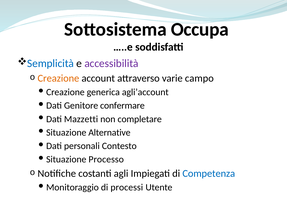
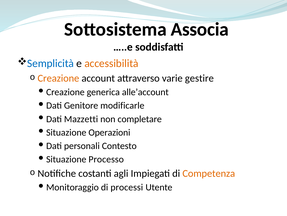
Occupa: Occupa -> Associa
accessibilità colour: purple -> orange
campo: campo -> gestire
agli’account: agli’account -> alle’account
confermare: confermare -> modificarle
Alternative: Alternative -> Operazioni
Competenza colour: blue -> orange
